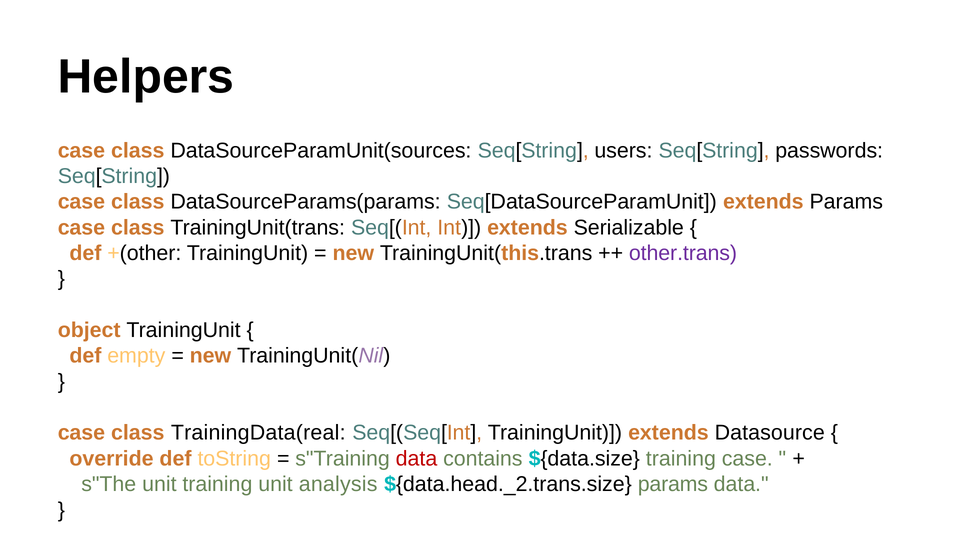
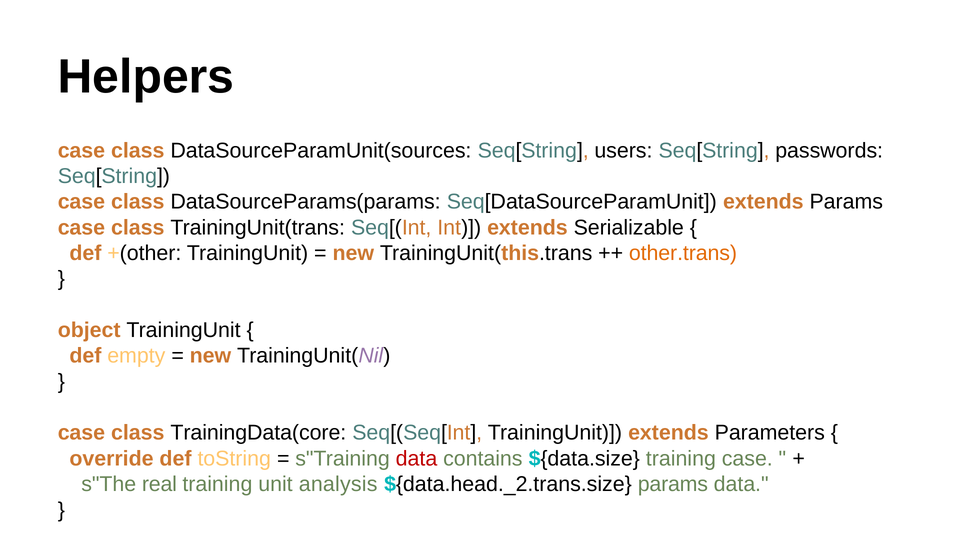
other.trans colour: purple -> orange
TrainingData(real: TrainingData(real -> TrainingData(core
Datasource: Datasource -> Parameters
s"The unit: unit -> real
